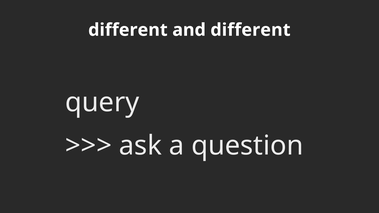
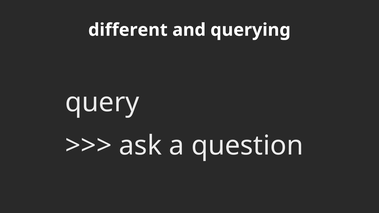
and different: different -> querying
